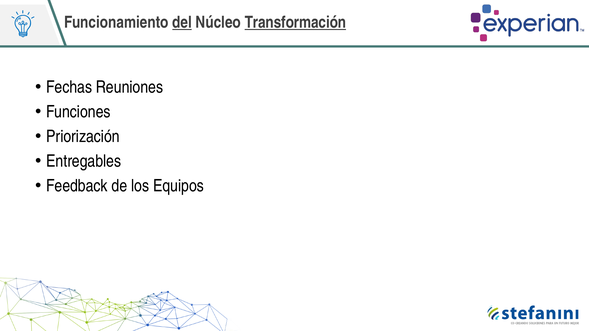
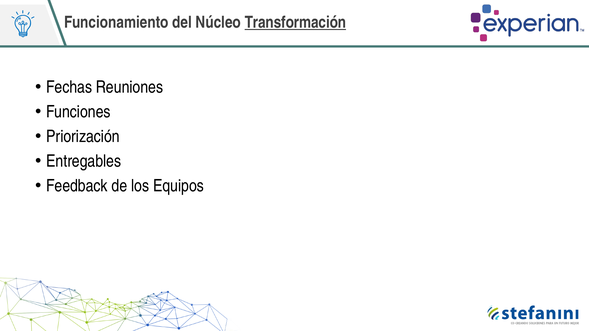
del underline: present -> none
